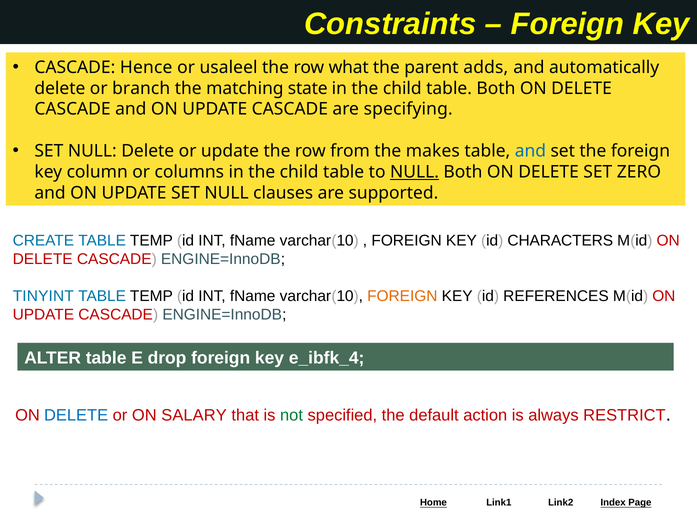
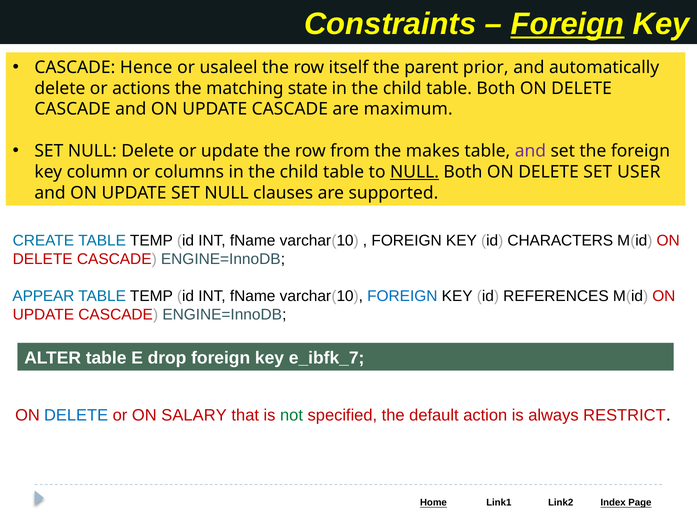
Foreign at (568, 24) underline: none -> present
what: what -> itself
adds: adds -> prior
branch: branch -> actions
specifying: specifying -> maximum
and at (530, 151) colour: blue -> purple
ZERO: ZERO -> USER
TINYINT: TINYINT -> APPEAR
FOREIGN at (402, 296) colour: orange -> blue
e_ibfk_4: e_ibfk_4 -> e_ibfk_7
